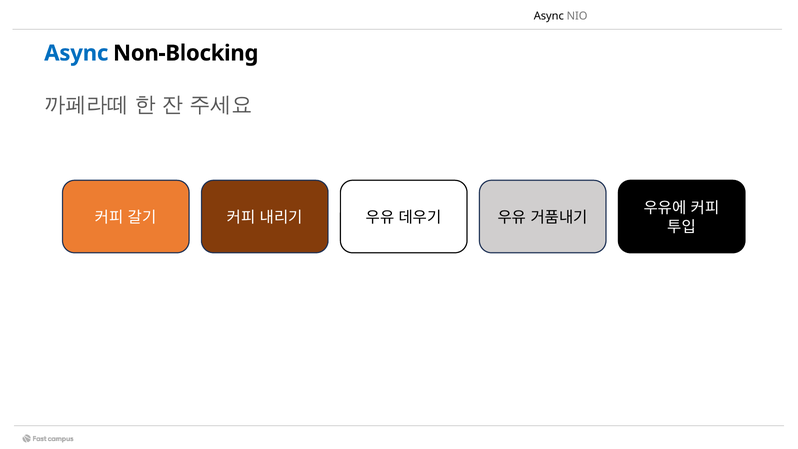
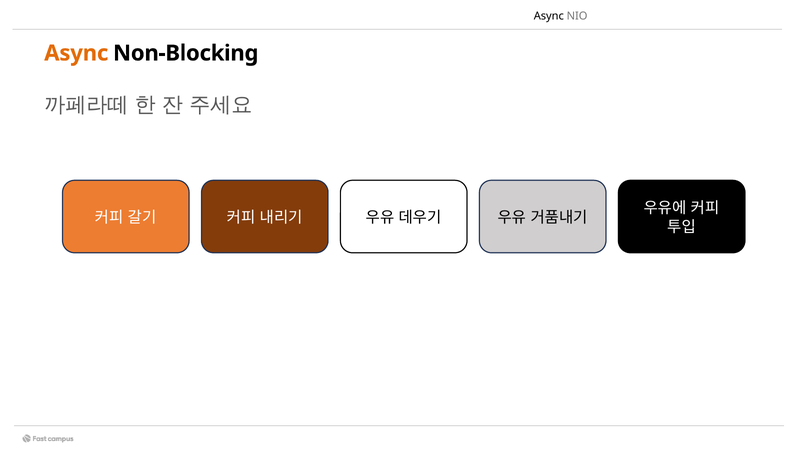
Async at (76, 53) colour: blue -> orange
